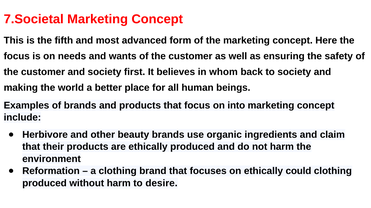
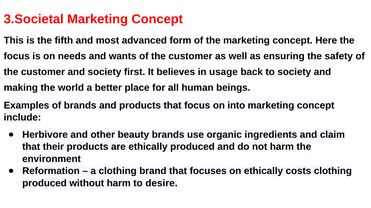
7.Societal: 7.Societal -> 3.Societal
whom: whom -> usage
could: could -> costs
